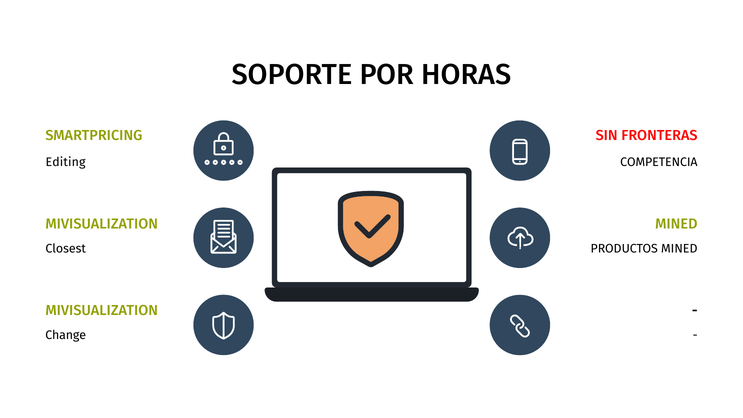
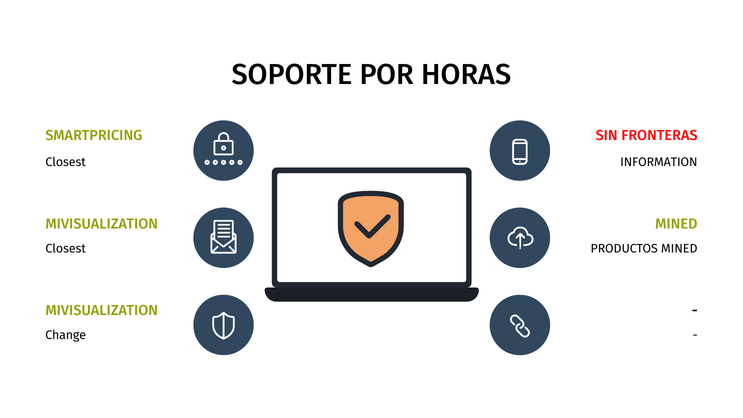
Editing at (66, 162): Editing -> Closest
COMPETENCIA: COMPETENCIA -> INFORMATION
